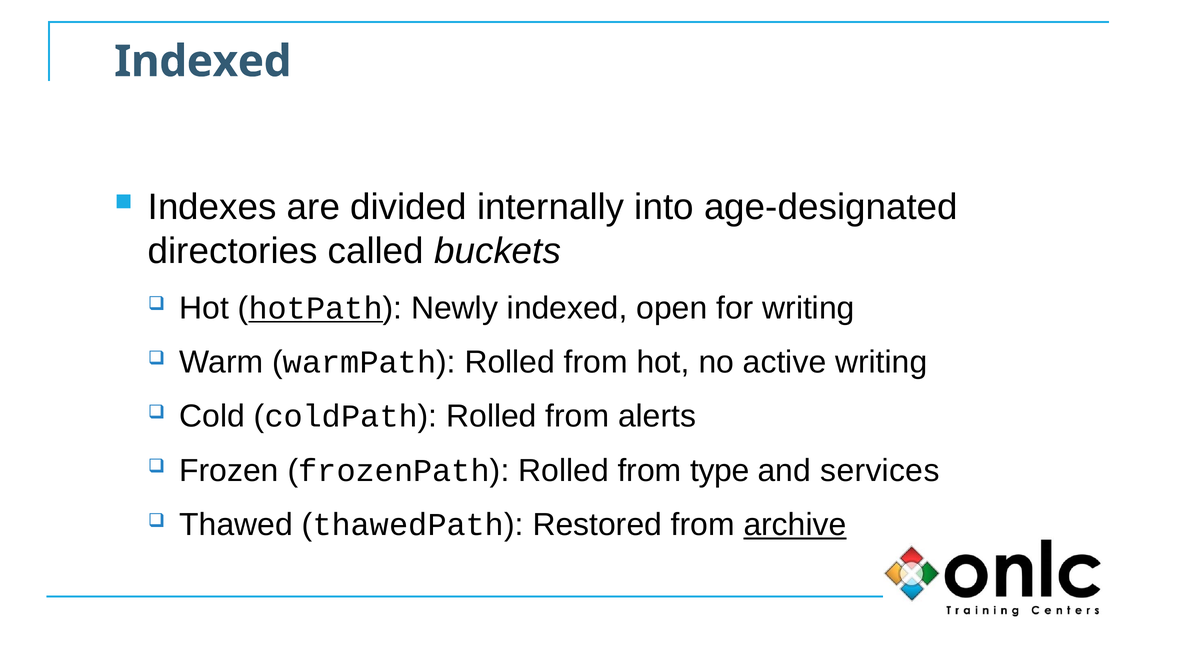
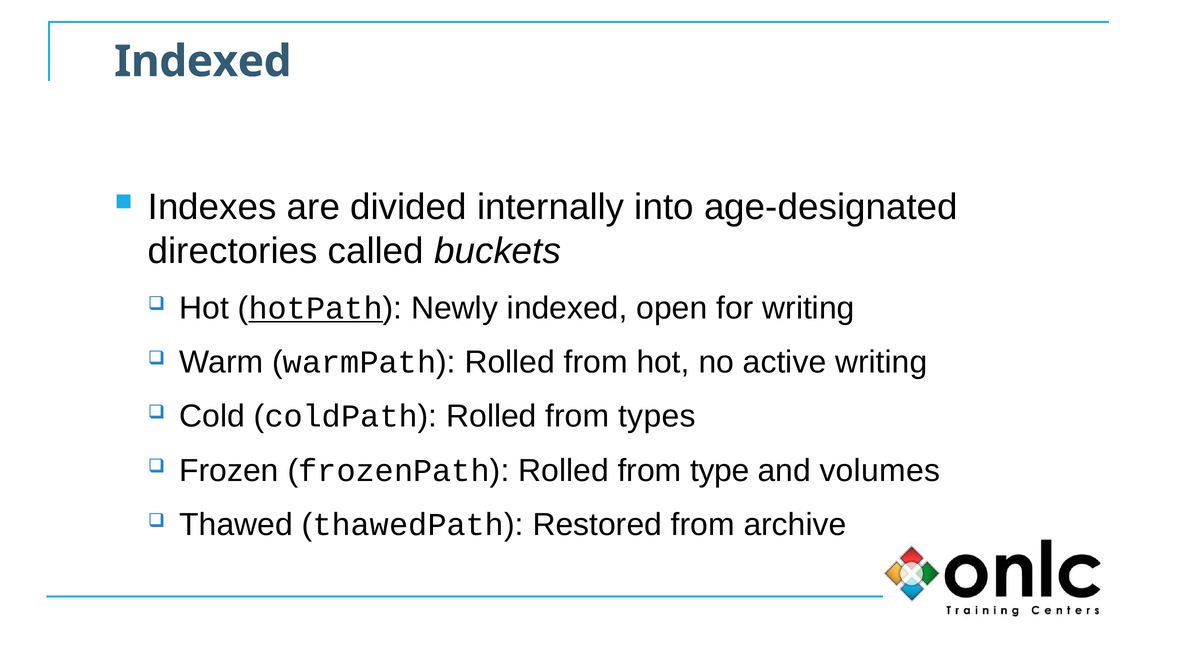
alerts: alerts -> types
services: services -> volumes
archive underline: present -> none
